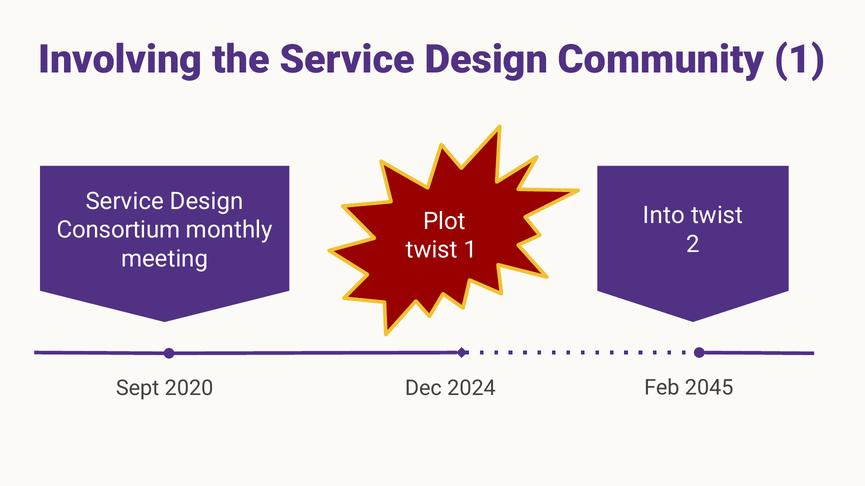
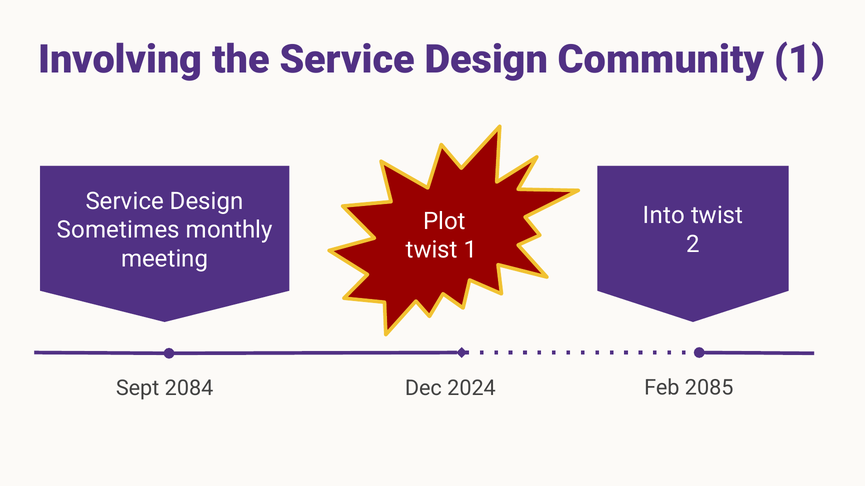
Consortium: Consortium -> Sometimes
2045: 2045 -> 2085
2020: 2020 -> 2084
